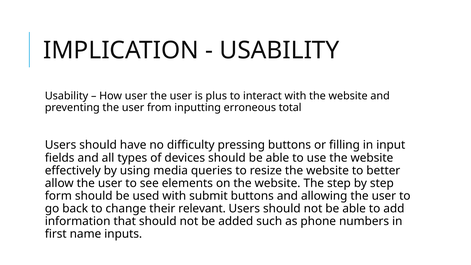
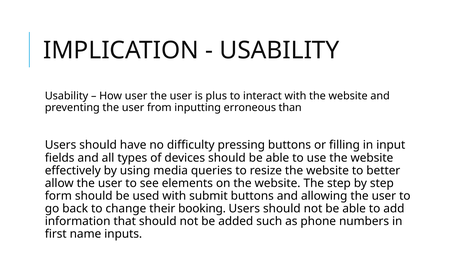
total: total -> than
relevant: relevant -> booking
